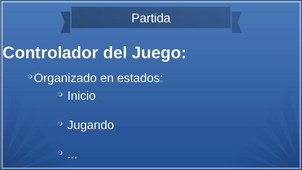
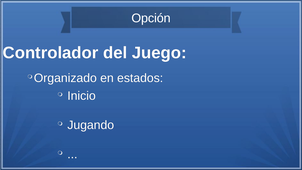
Partida: Partida -> Opción
